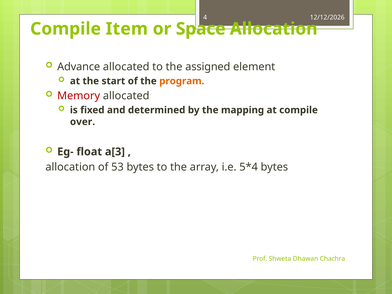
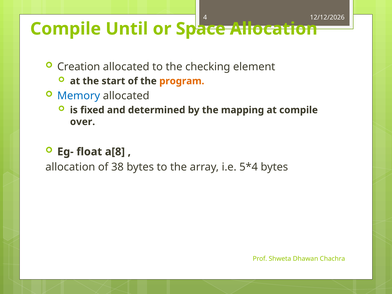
Item: Item -> Until
Advance: Advance -> Creation
assigned: assigned -> checking
Memory colour: red -> blue
a[3: a[3 -> a[8
53: 53 -> 38
